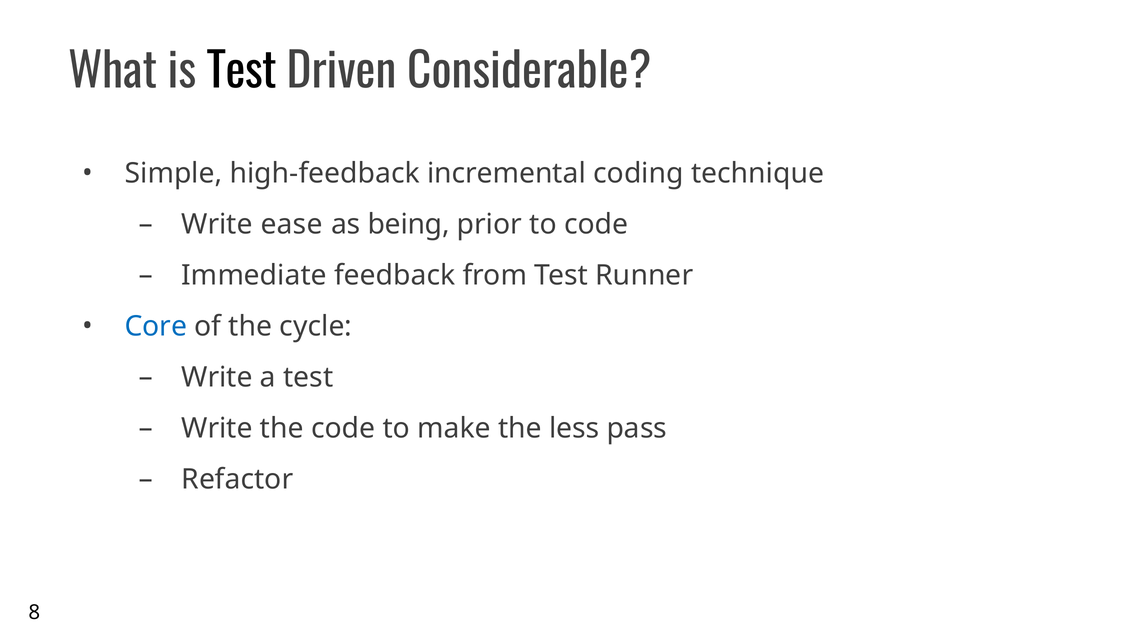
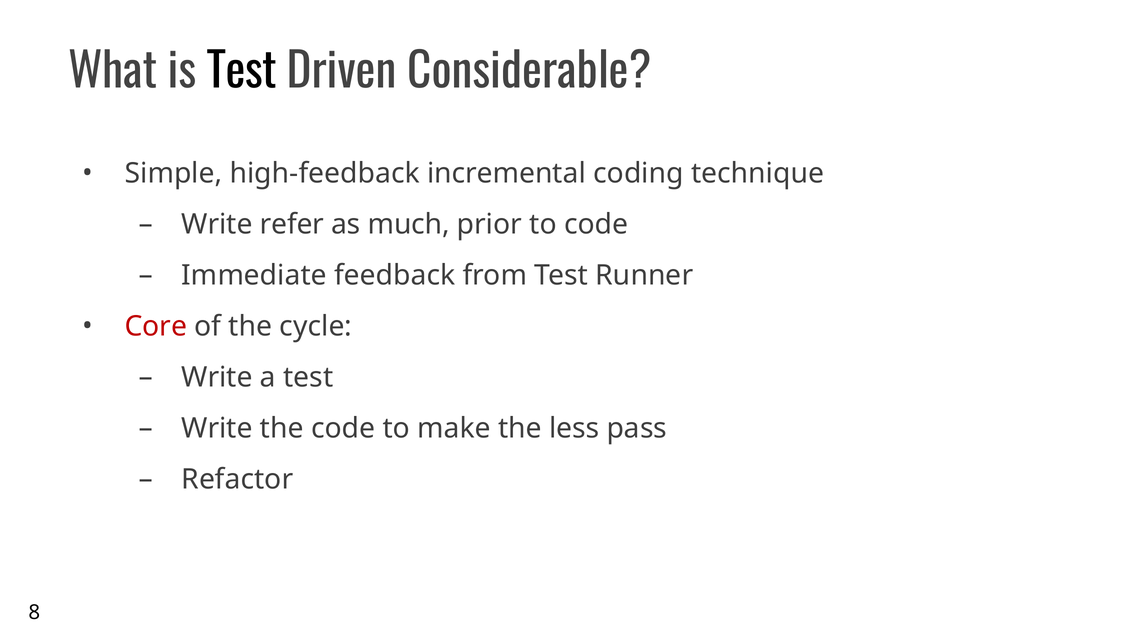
ease: ease -> refer
being: being -> much
Core colour: blue -> red
